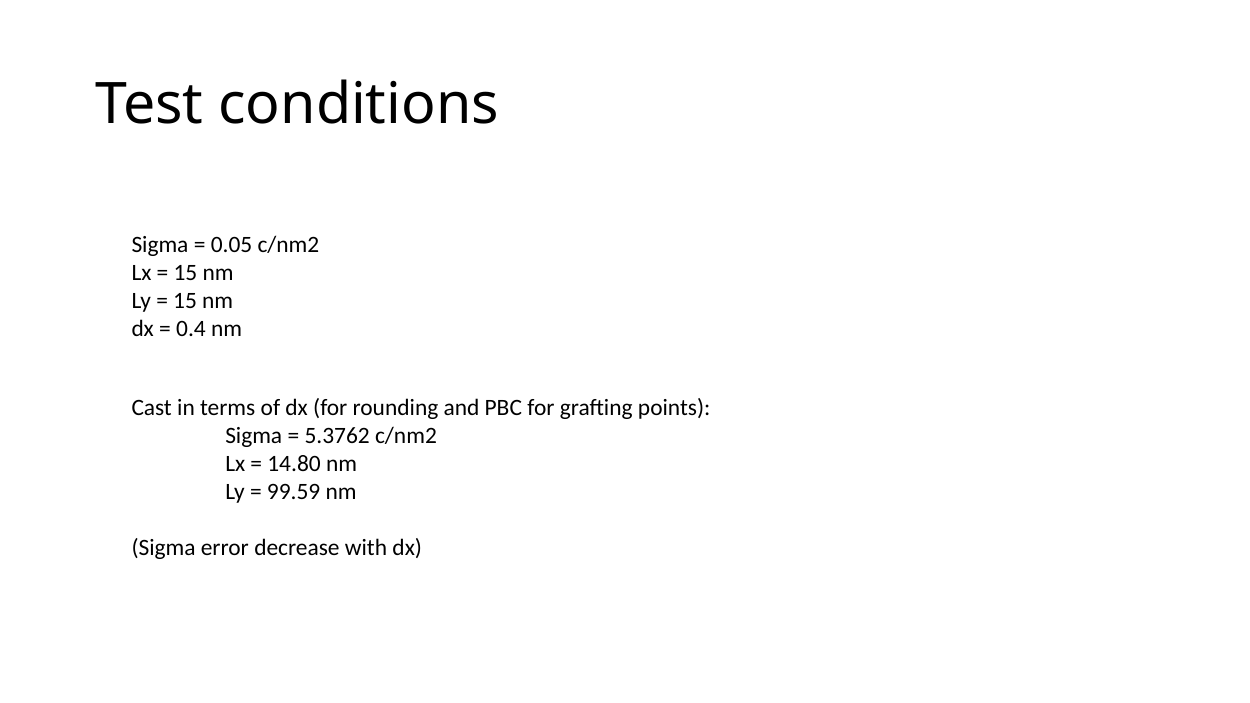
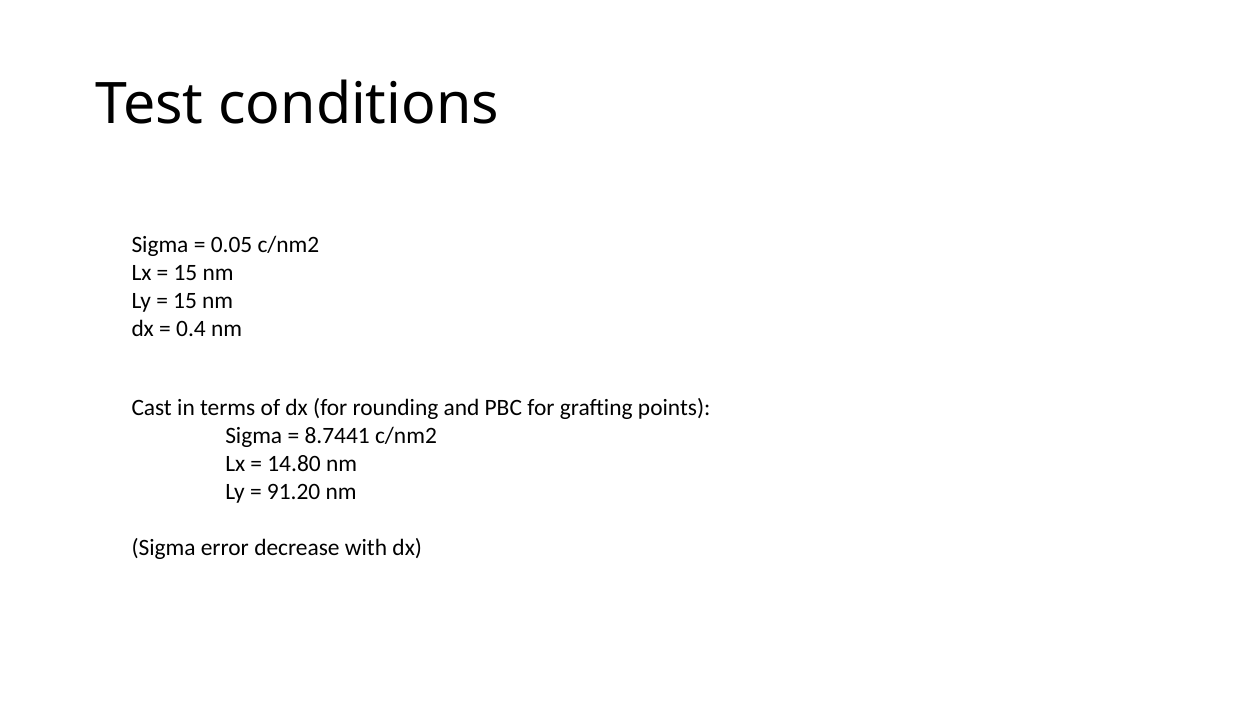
5.3762: 5.3762 -> 8.7441
99.59: 99.59 -> 91.20
